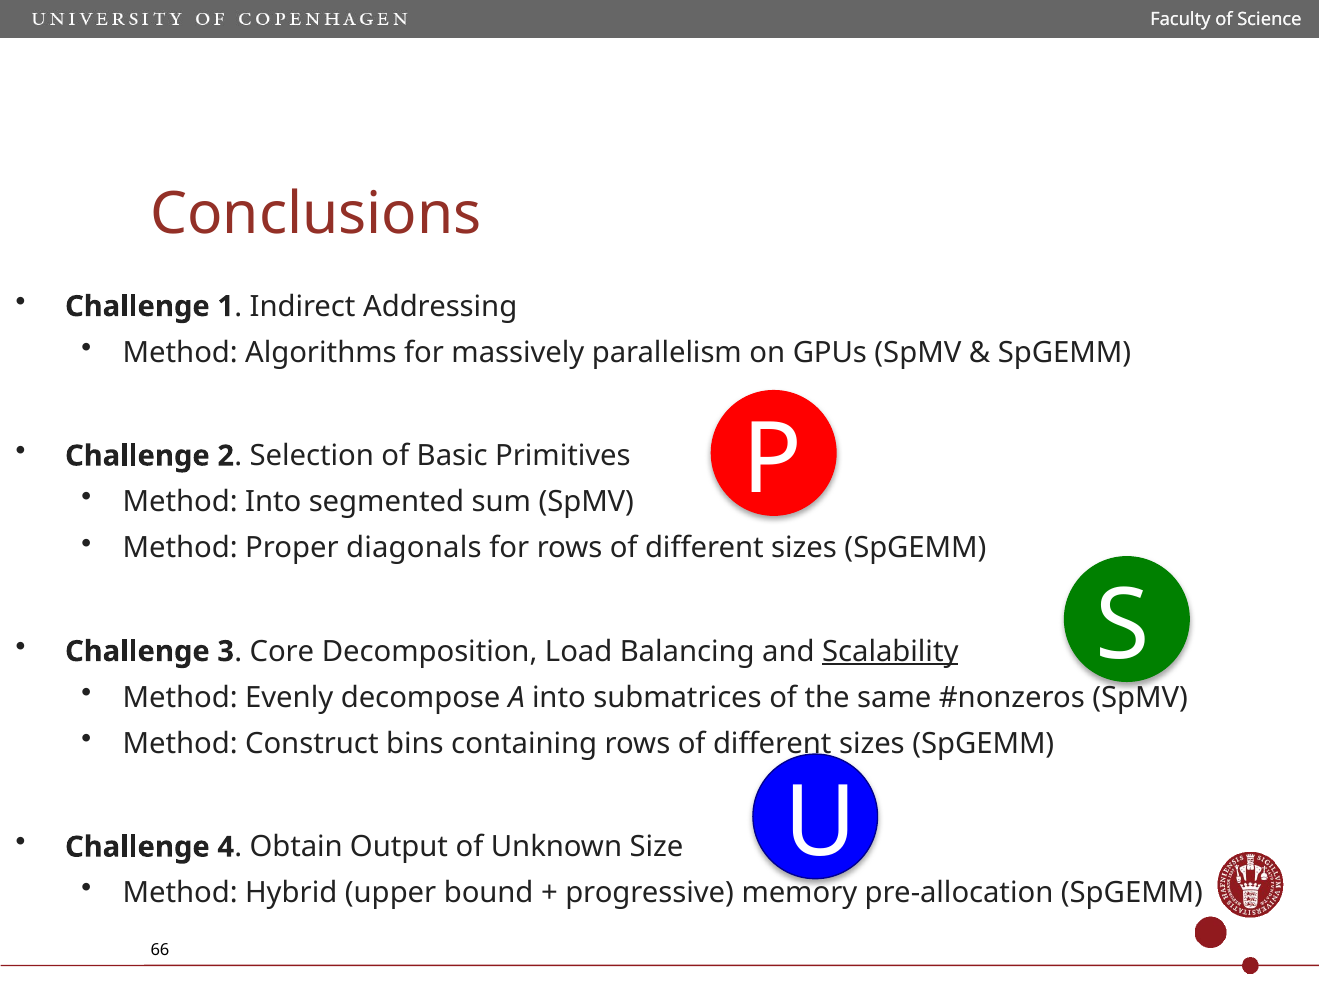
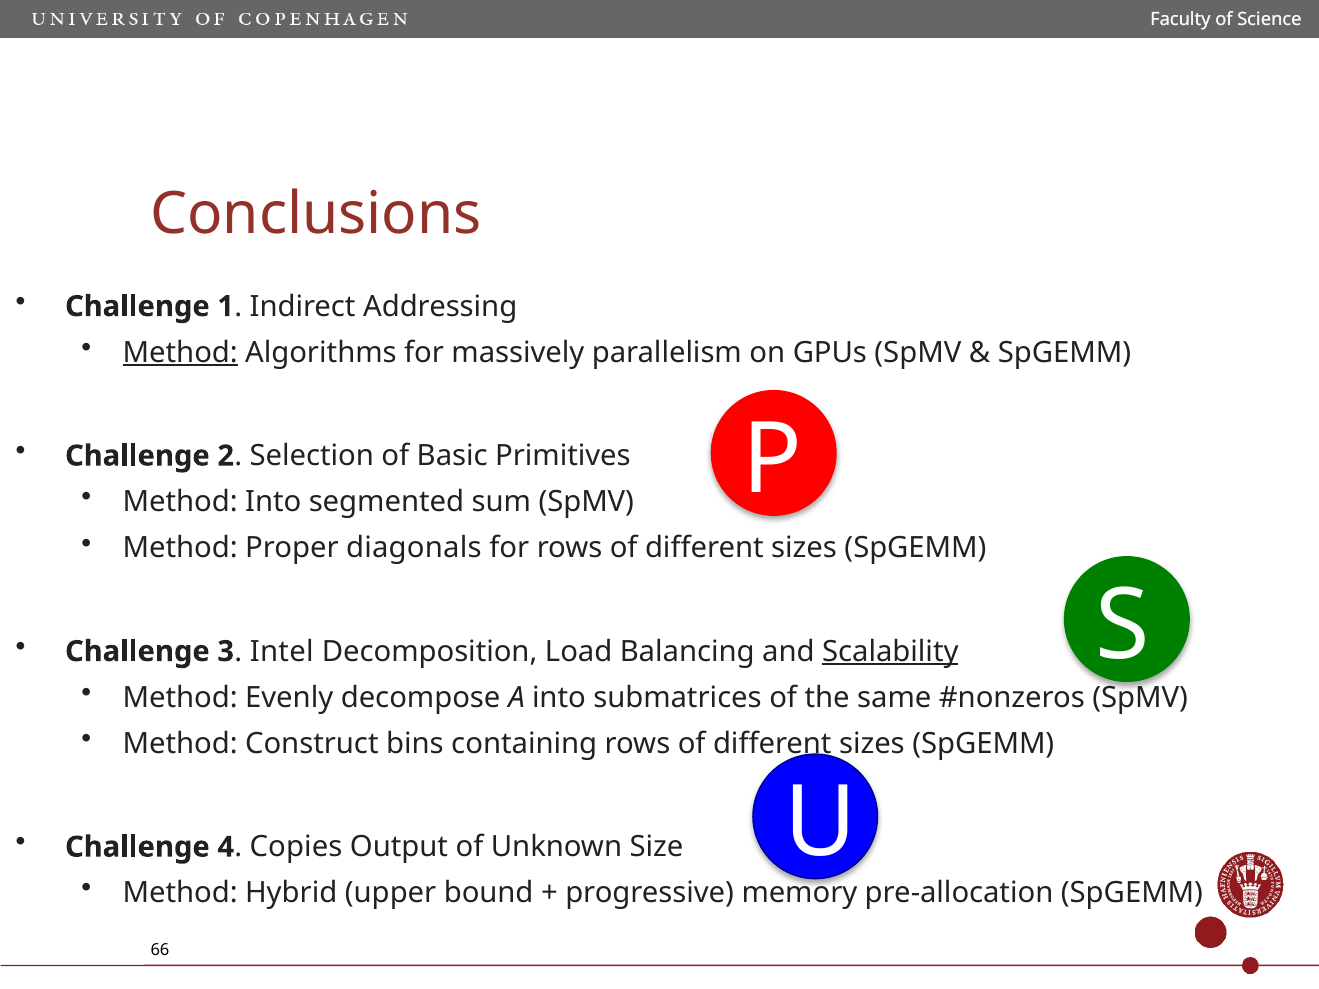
Method at (180, 353) underline: none -> present
Core: Core -> Intel
Obtain: Obtain -> Copies
